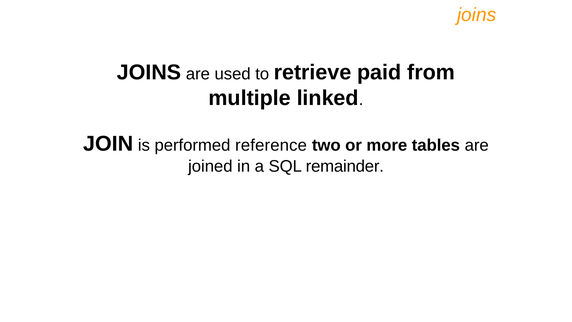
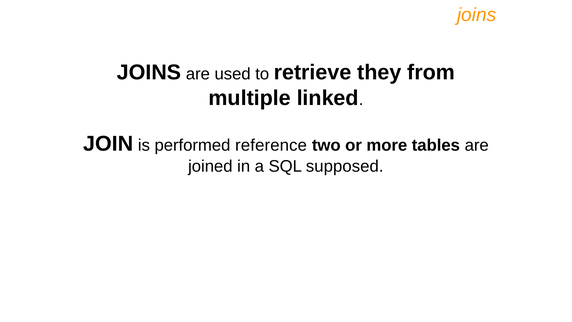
paid: paid -> they
remainder: remainder -> supposed
